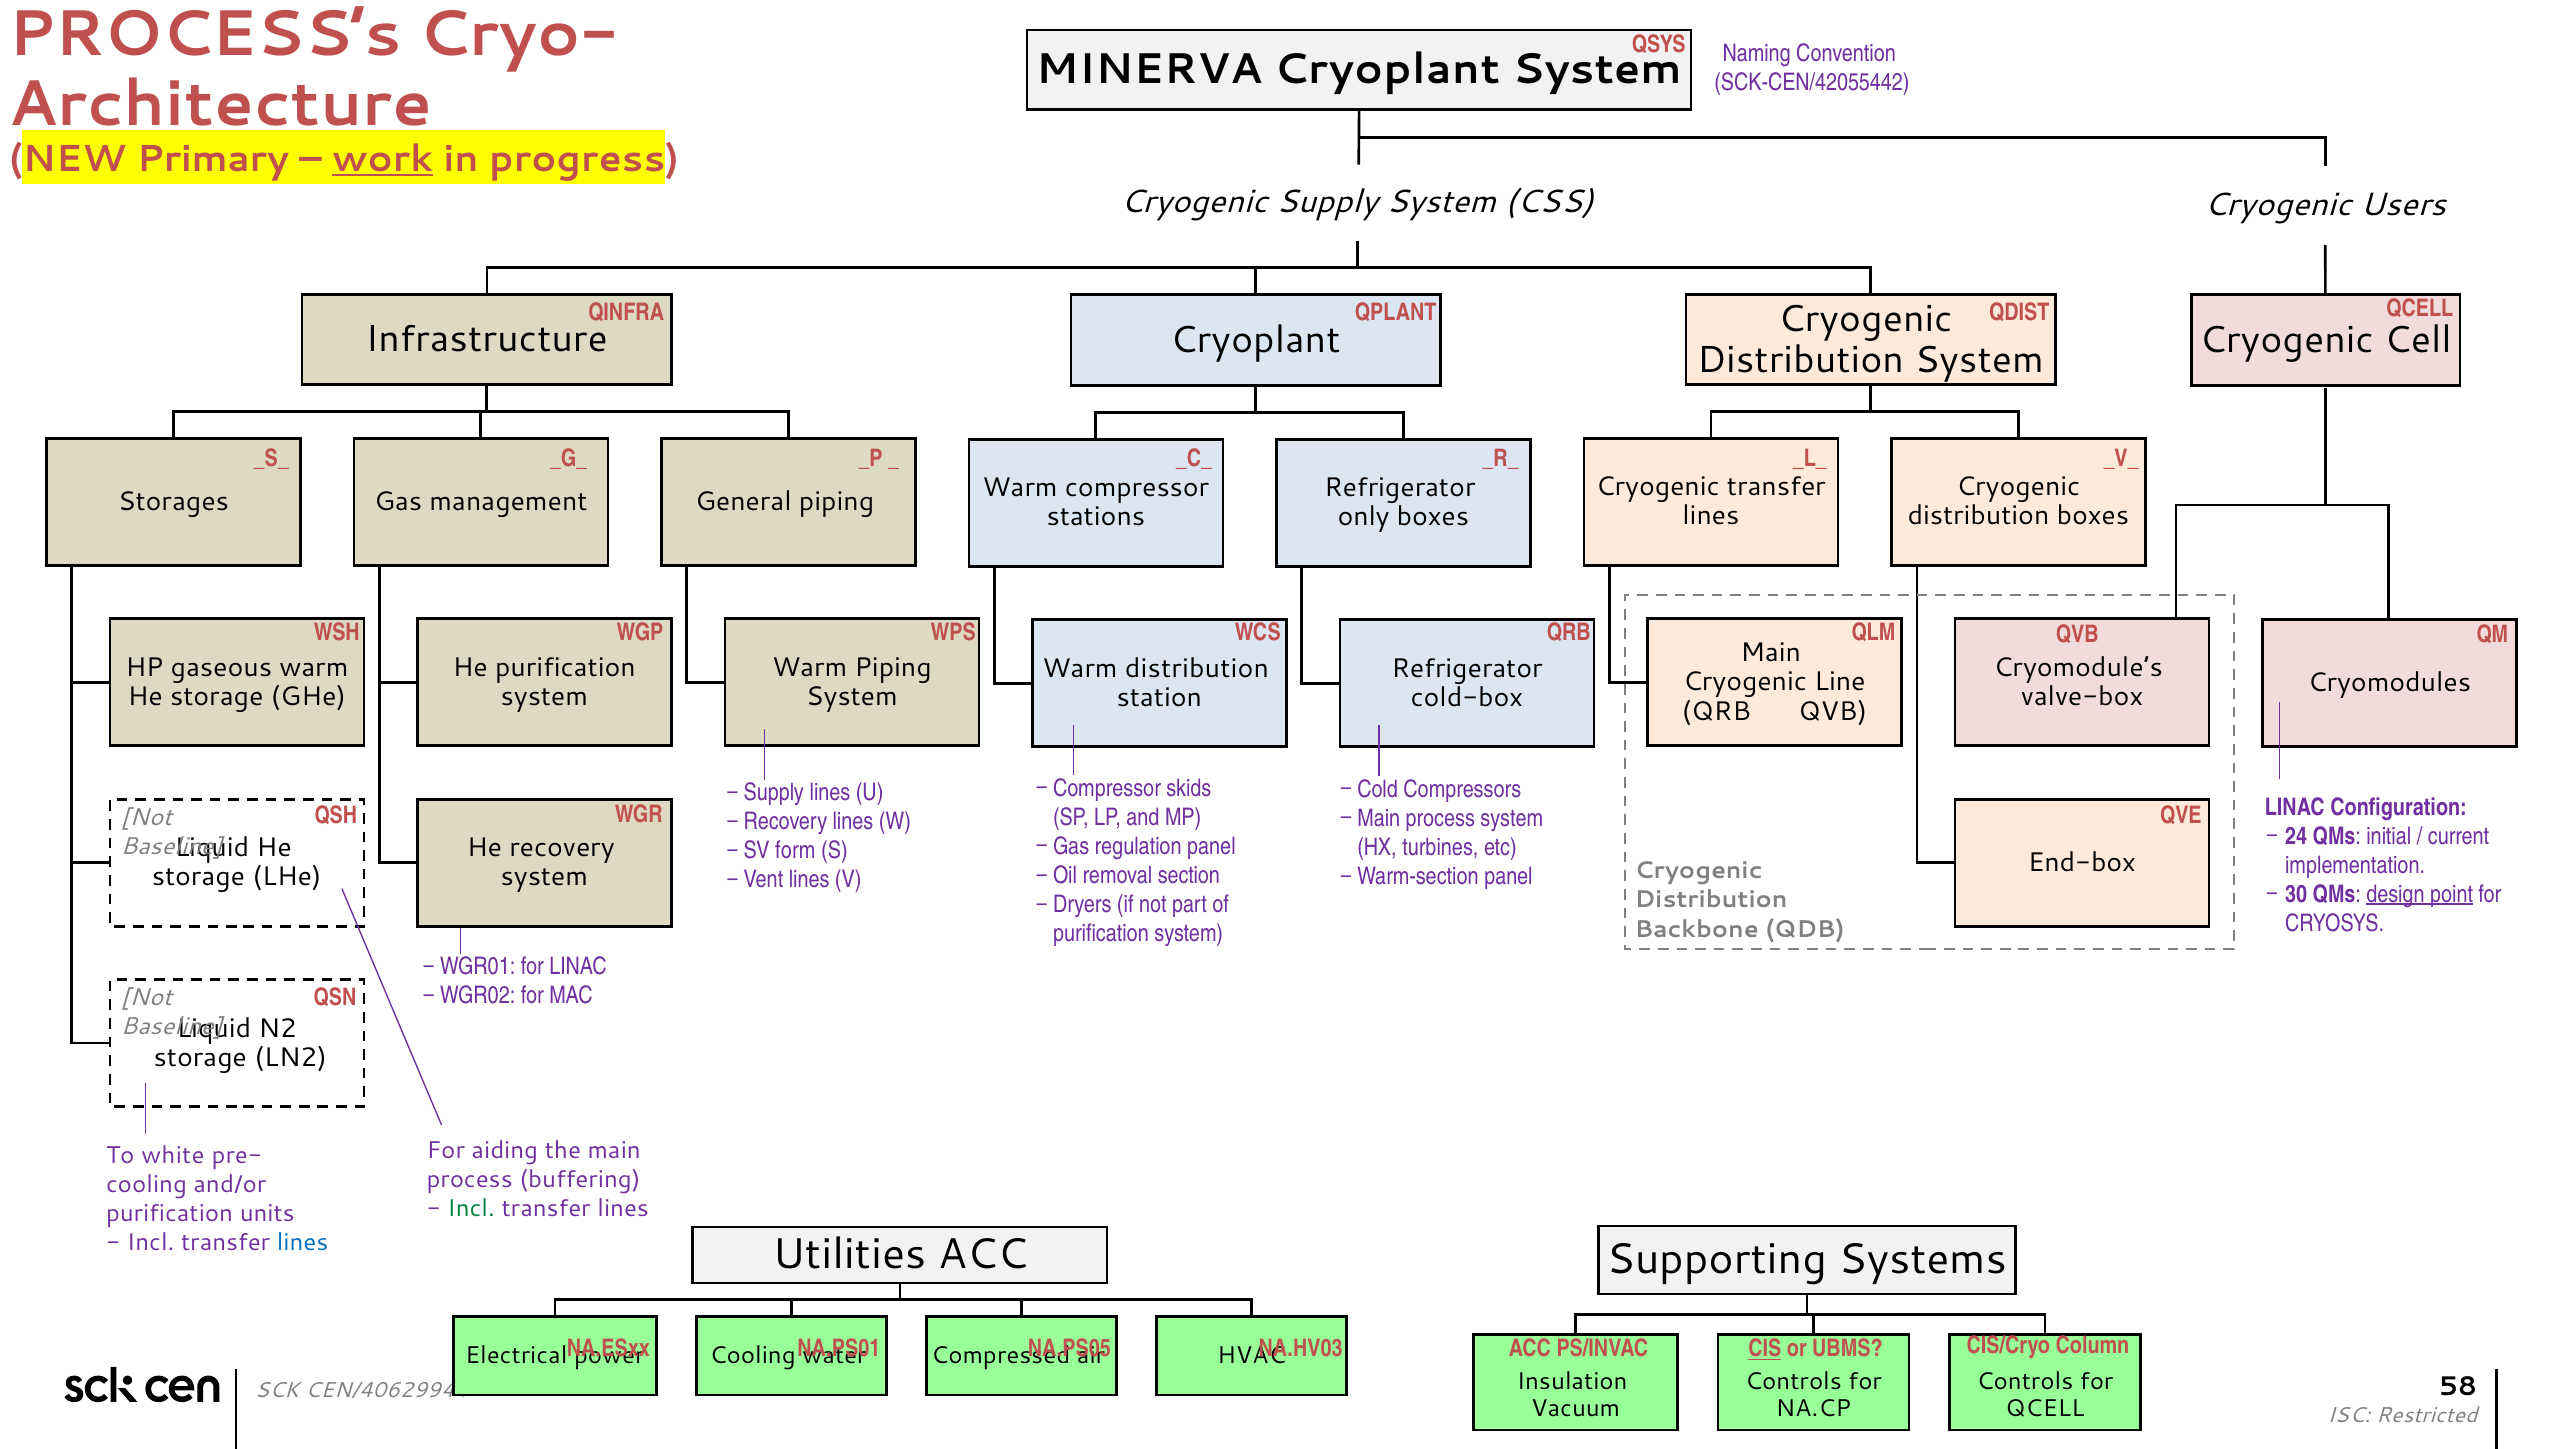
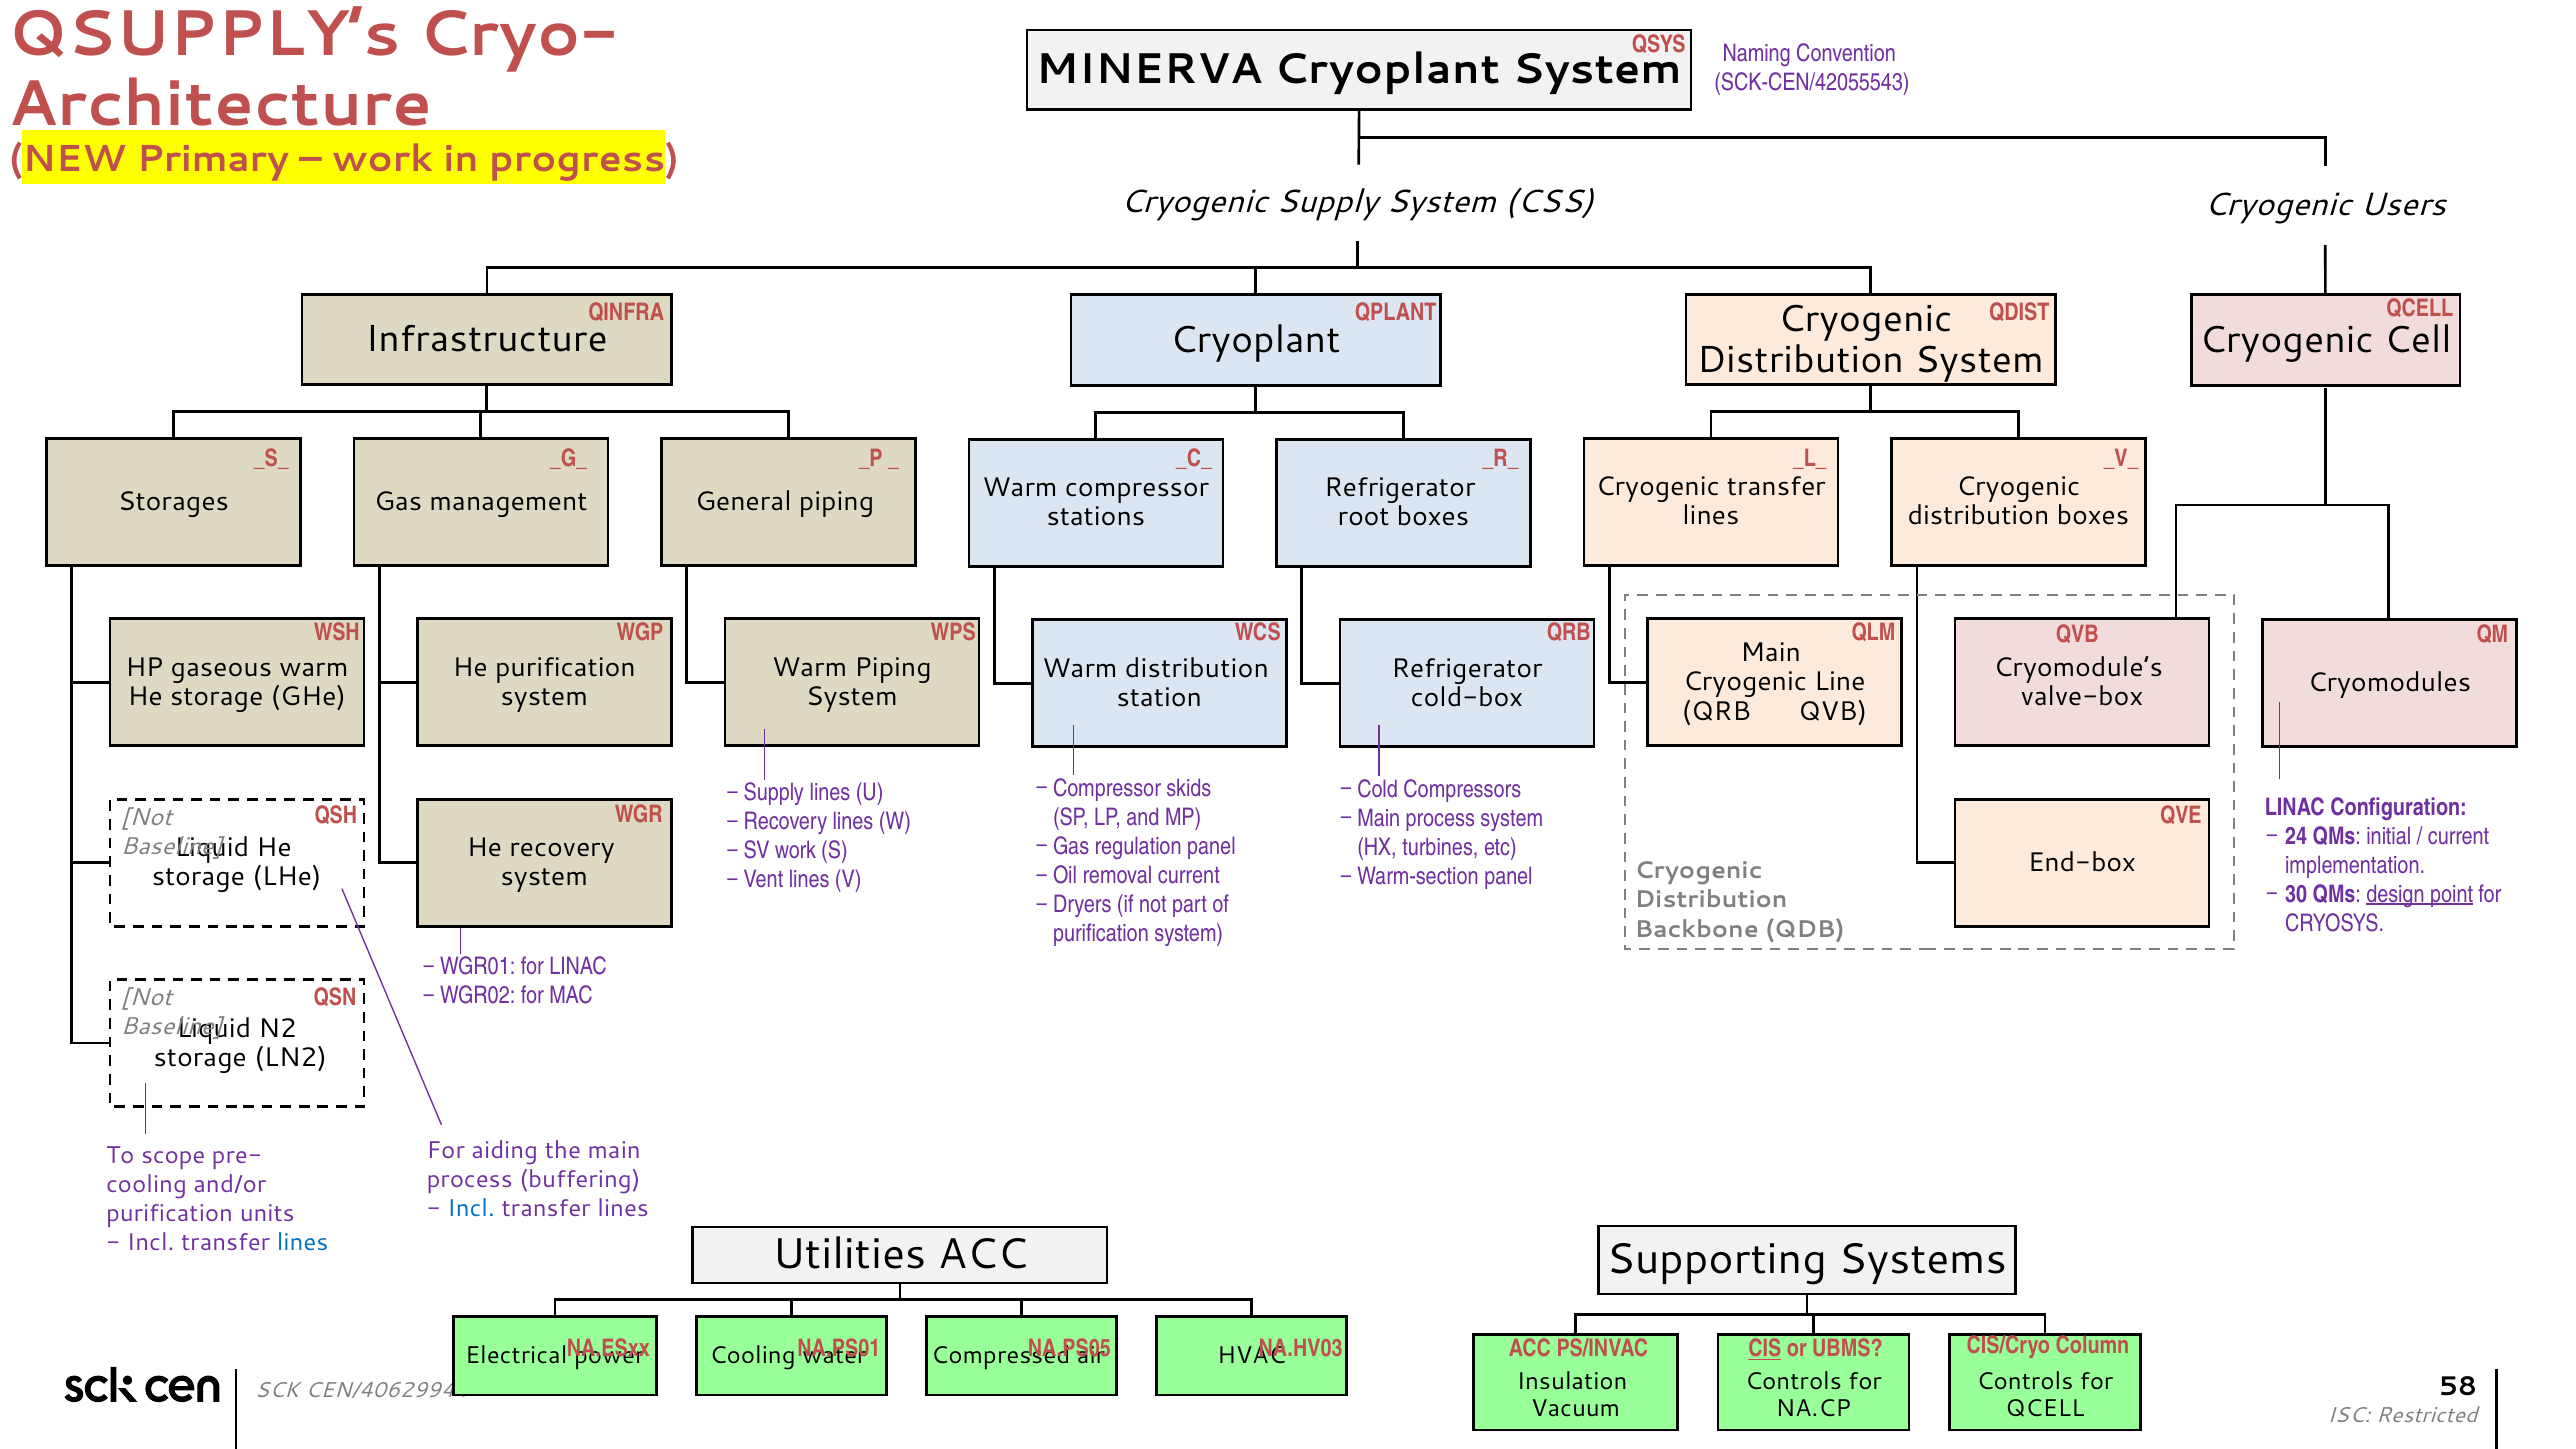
PROCESS’s: PROCESS’s -> QSUPPLY’s
SCK-CEN/42055442: SCK-CEN/42055442 -> SCK-CEN/42055543
work at (383, 159) underline: present -> none
only: only -> root
SV form: form -> work
removal section: section -> current
white: white -> scope
Incl at (471, 1209) colour: green -> blue
